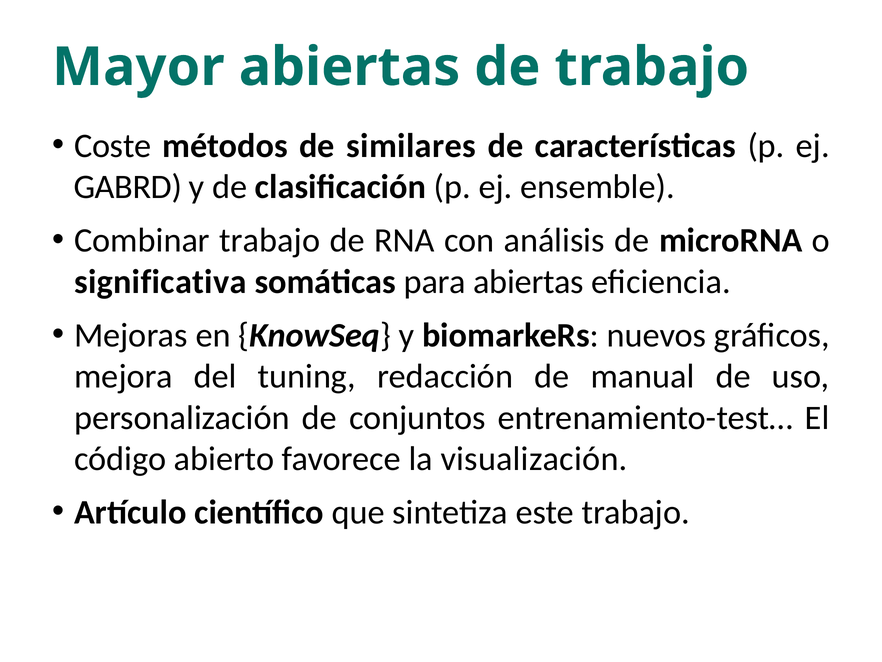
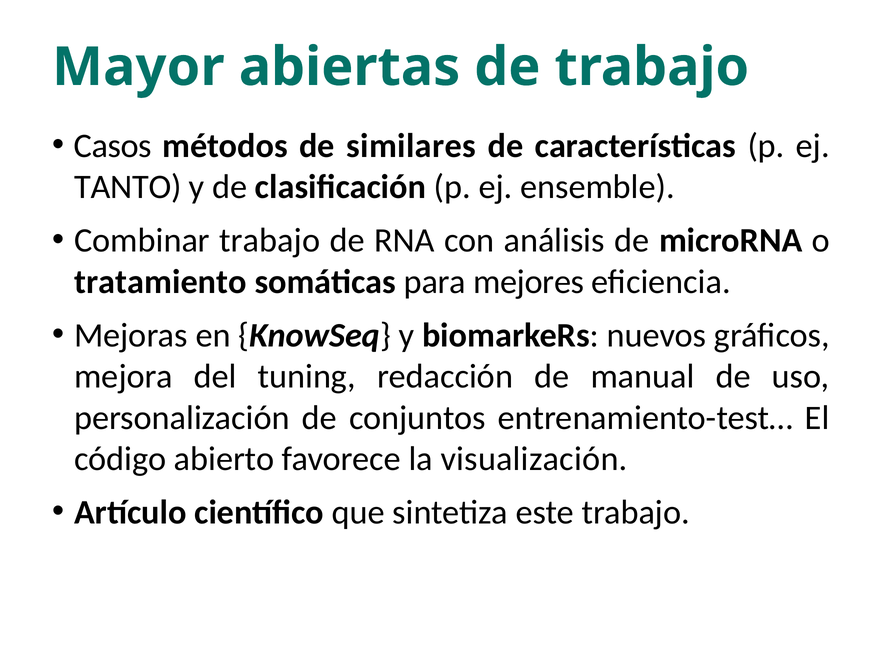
Coste: Coste -> Casos
GABRD: GABRD -> TANTO
significativa: significativa -> tratamiento
para abiertas: abiertas -> mejores
